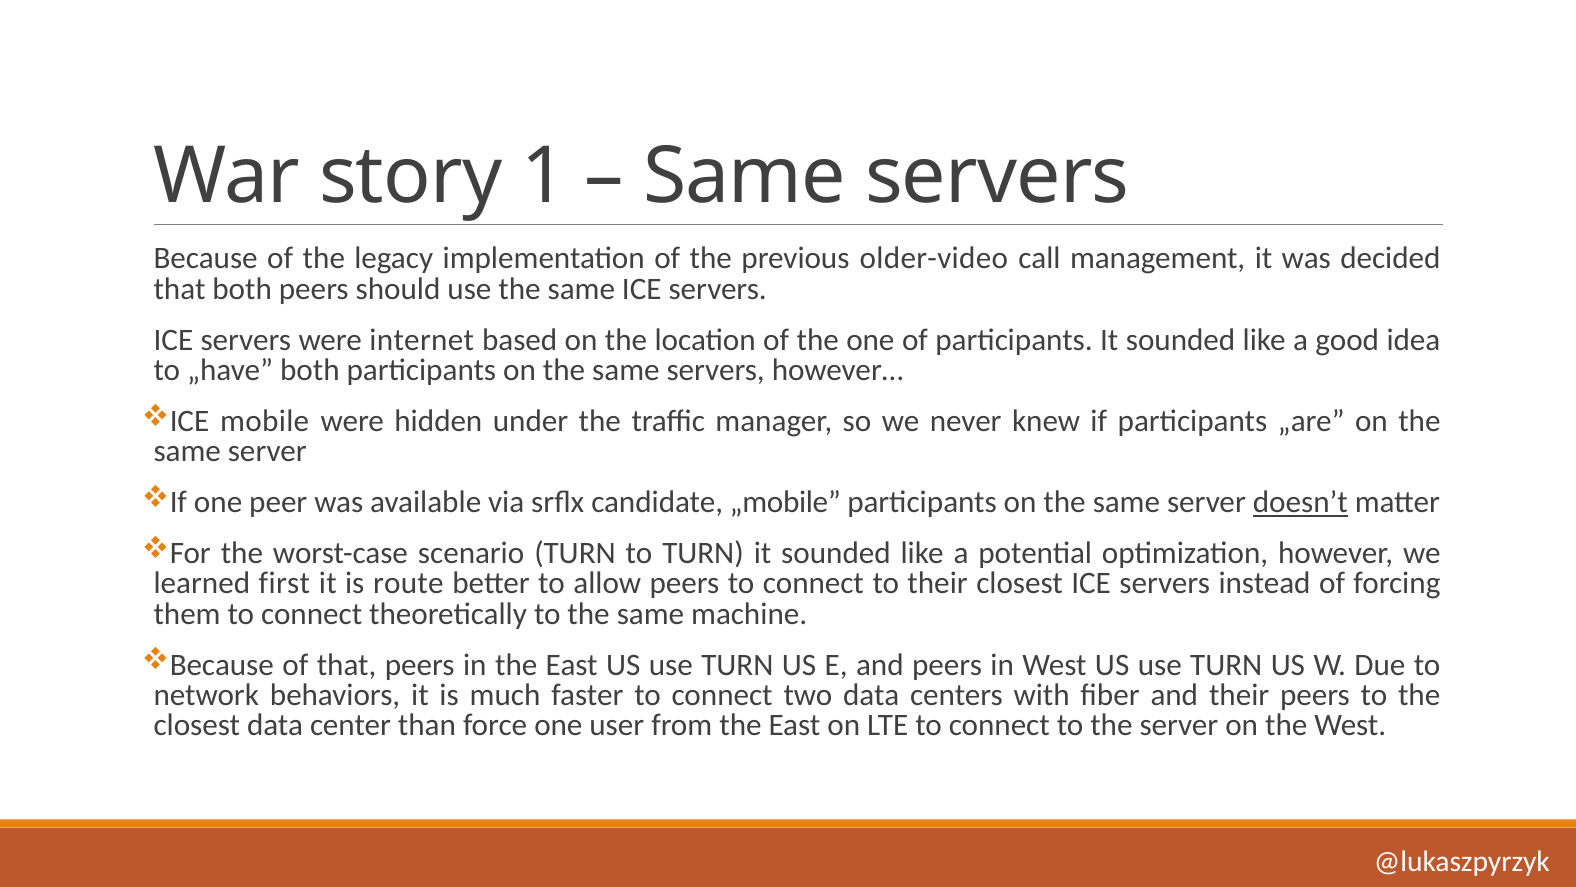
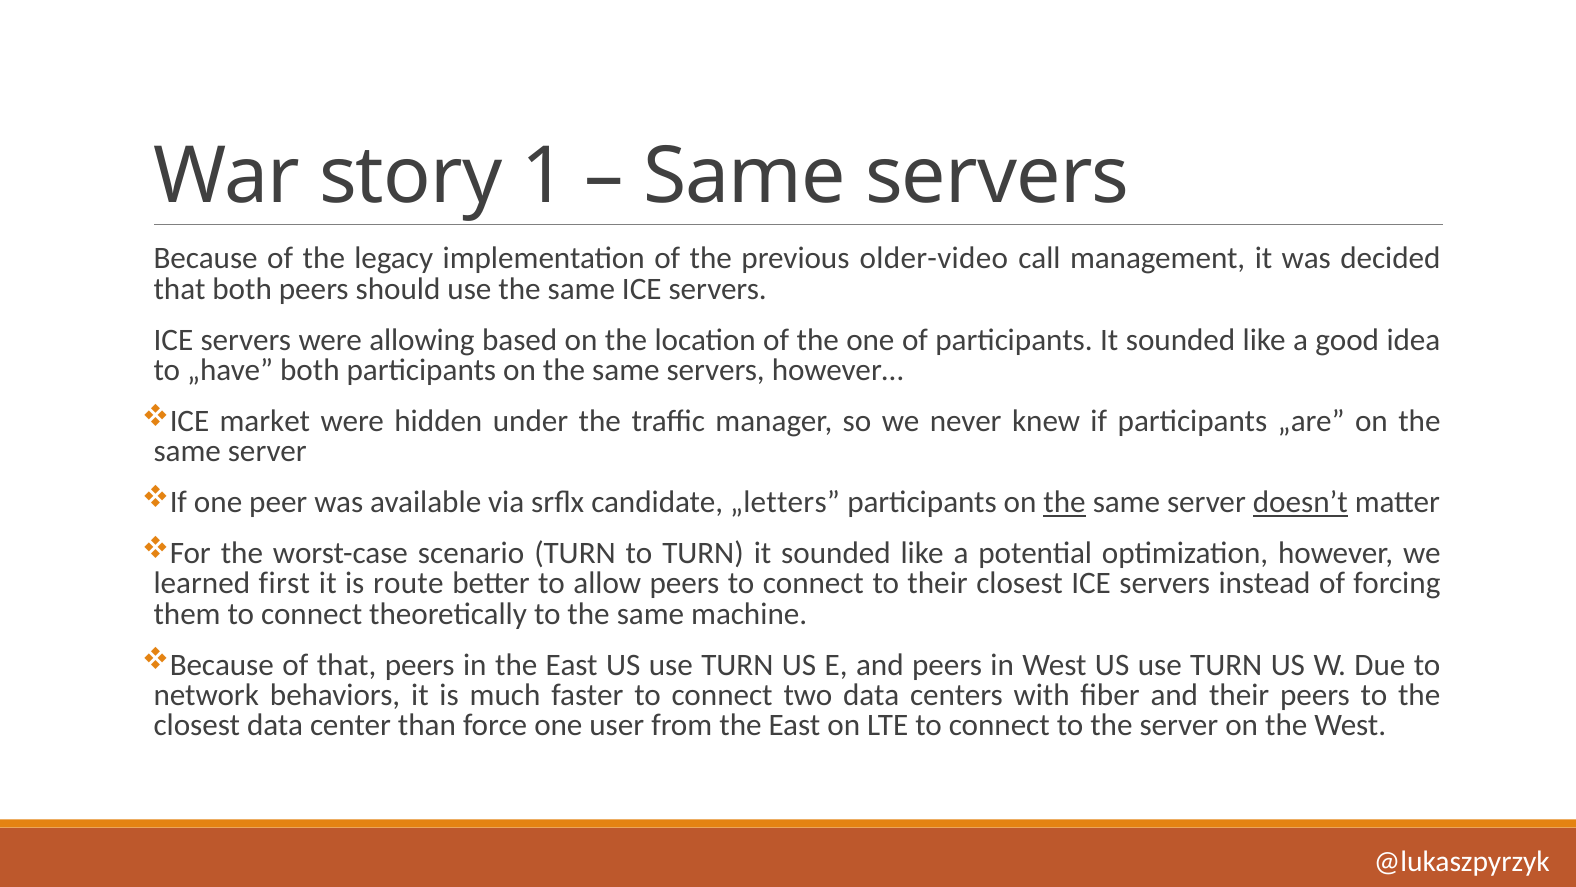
internet: internet -> allowing
mobile: mobile -> market
„mobile: „mobile -> „letters
the at (1065, 502) underline: none -> present
